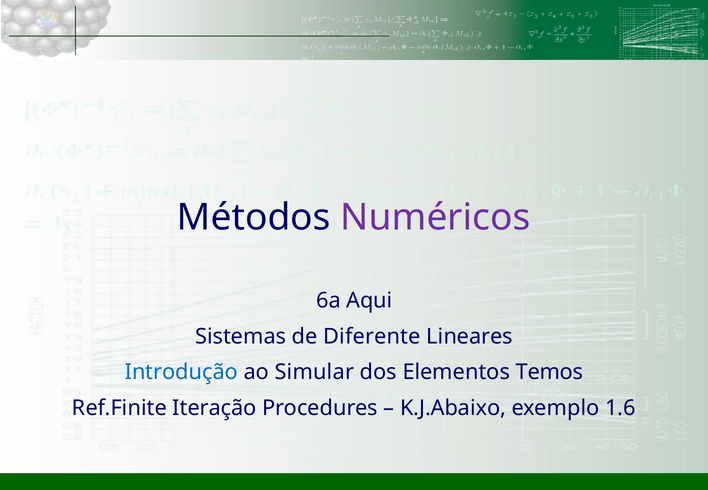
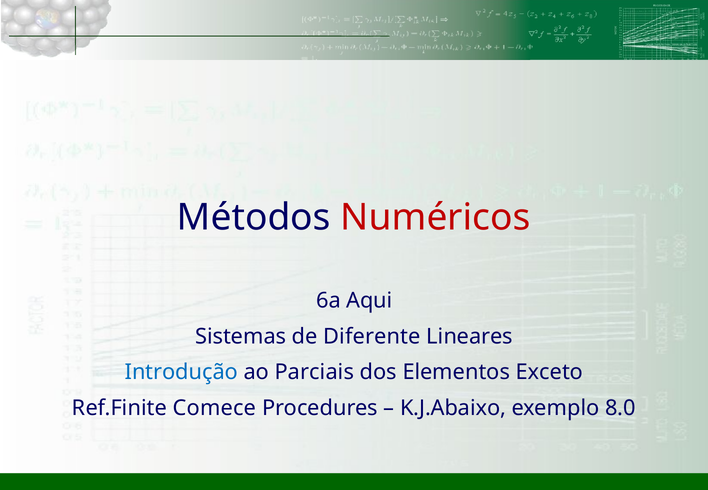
Numéricos colour: purple -> red
Simular: Simular -> Parciais
Temos: Temos -> Exceto
Iteração: Iteração -> Comece
1.6: 1.6 -> 8.0
